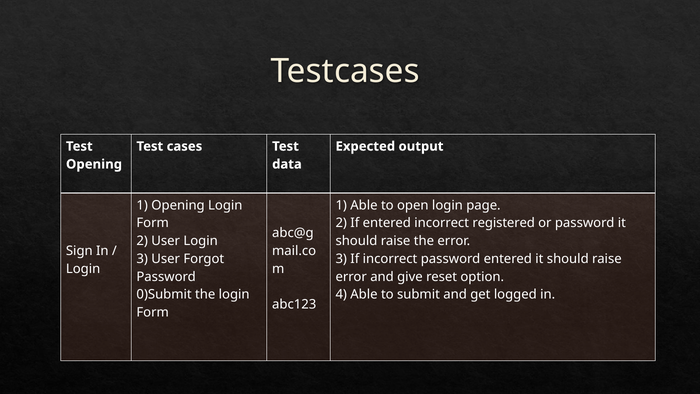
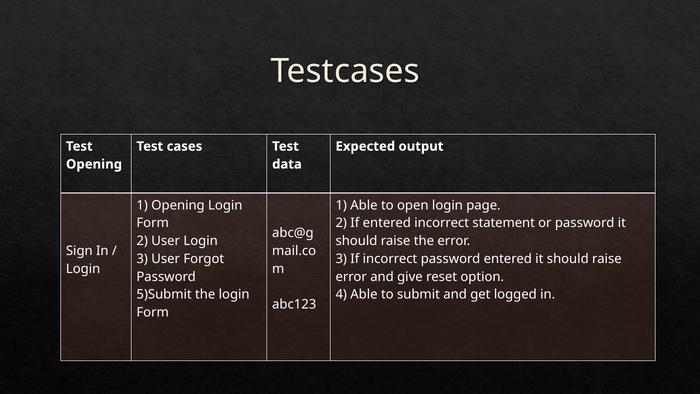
registered: registered -> statement
0)Submit: 0)Submit -> 5)Submit
